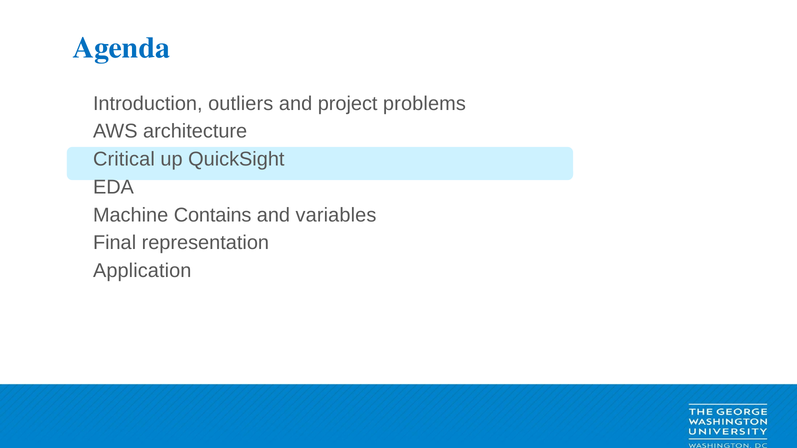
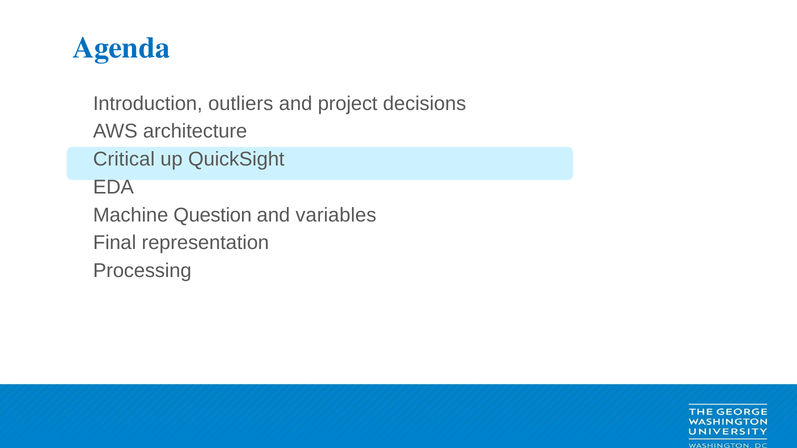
problems: problems -> decisions
Contains: Contains -> Question
Application: Application -> Processing
